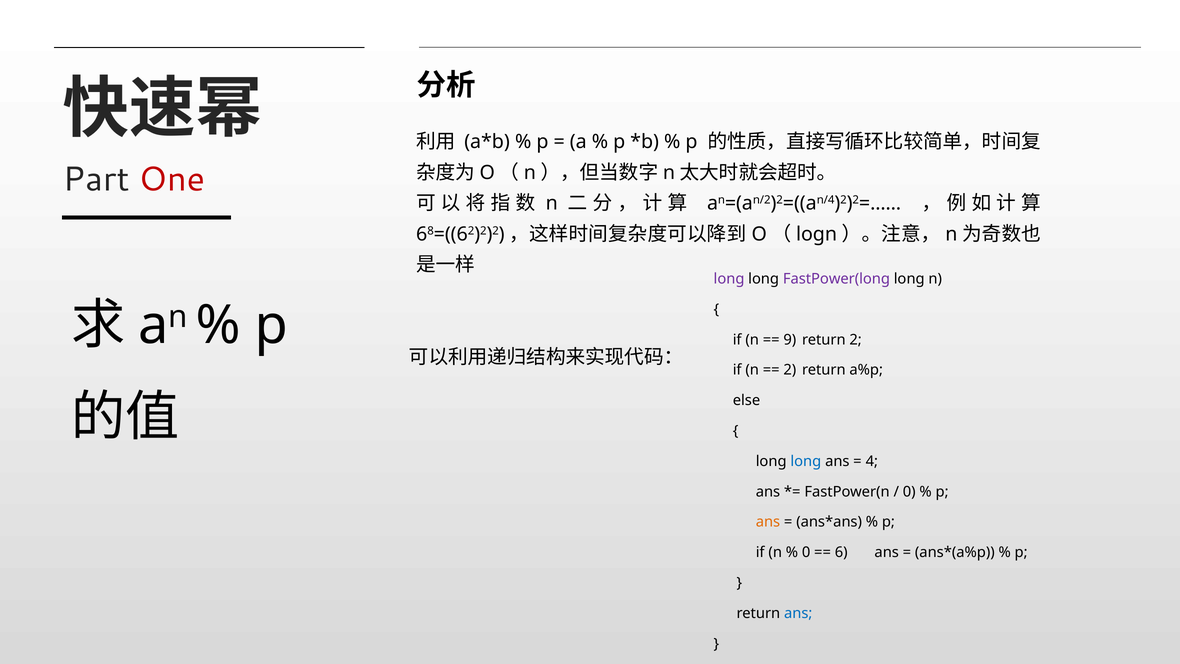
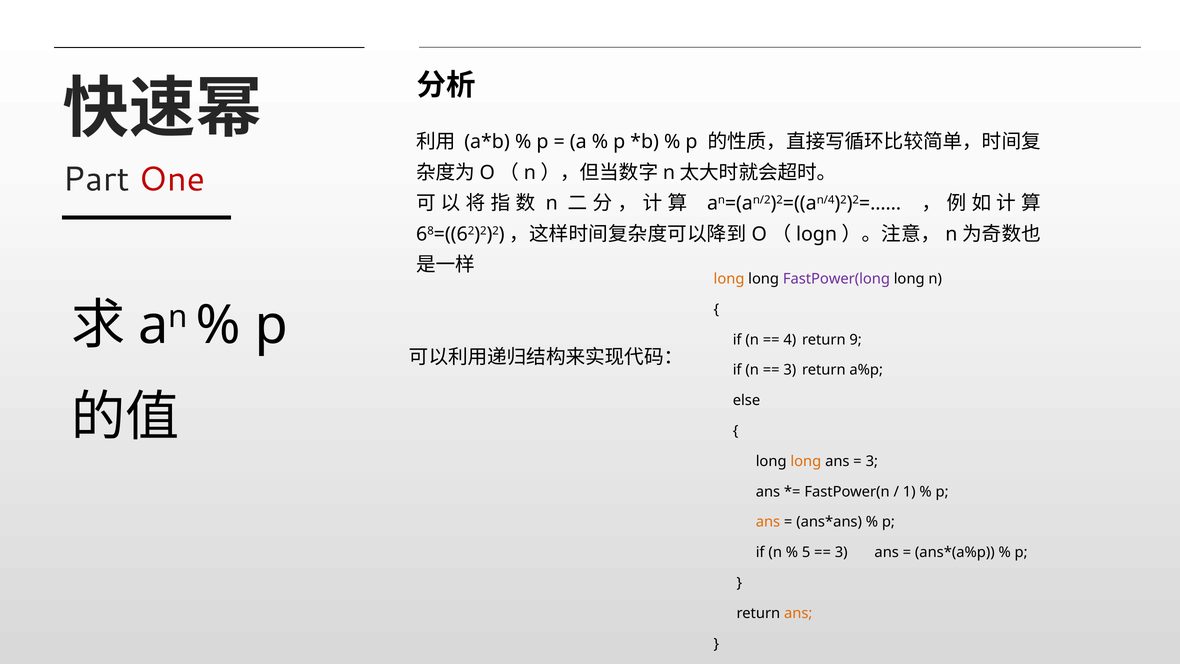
long at (729, 279) colour: purple -> orange
9: 9 -> 4
return 2: 2 -> 9
2 at (790, 370): 2 -> 3
long at (806, 461) colour: blue -> orange
4 at (872, 461): 4 -> 3
0 at (909, 491): 0 -> 1
0 at (806, 552): 0 -> 5
6 at (841, 552): 6 -> 3
ans at (798, 613) colour: blue -> orange
